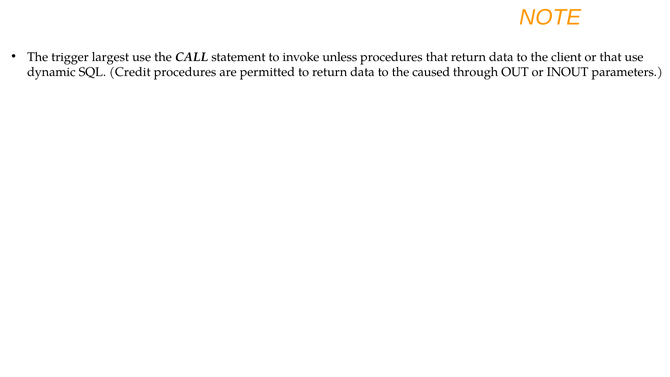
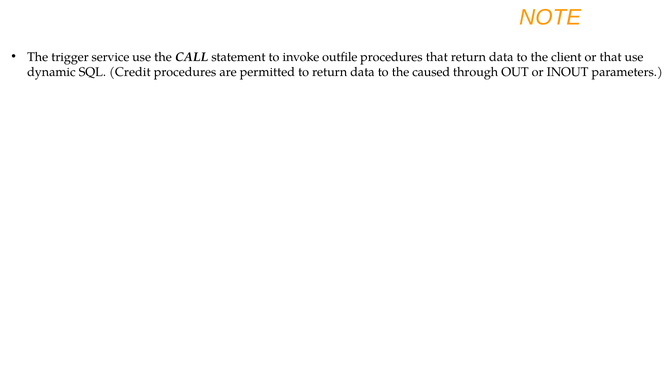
largest: largest -> service
unless: unless -> outfile
